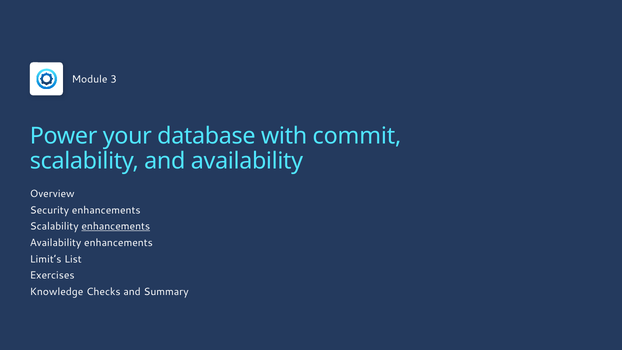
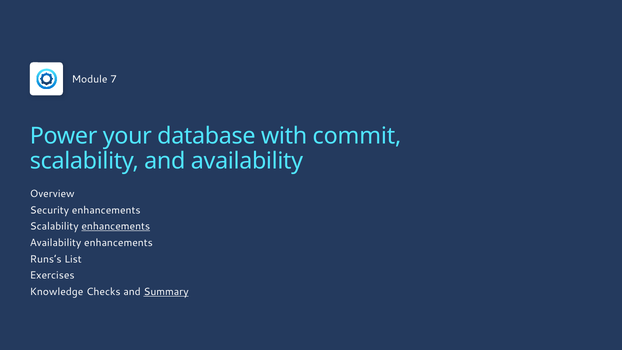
3: 3 -> 7
Limit’s: Limit’s -> Runs’s
Summary underline: none -> present
